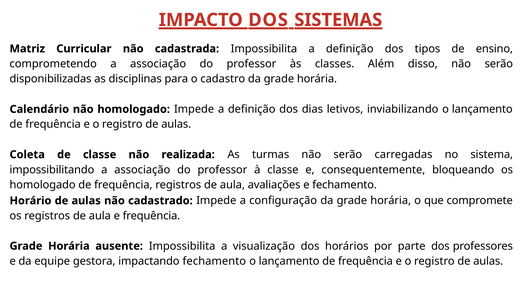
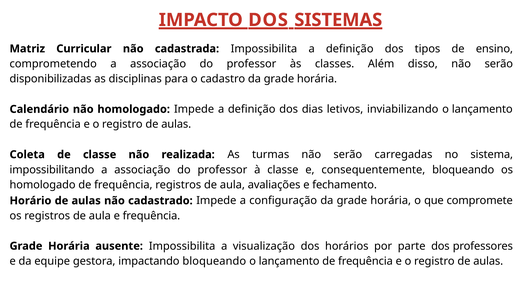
impactando fechamento: fechamento -> bloqueando
